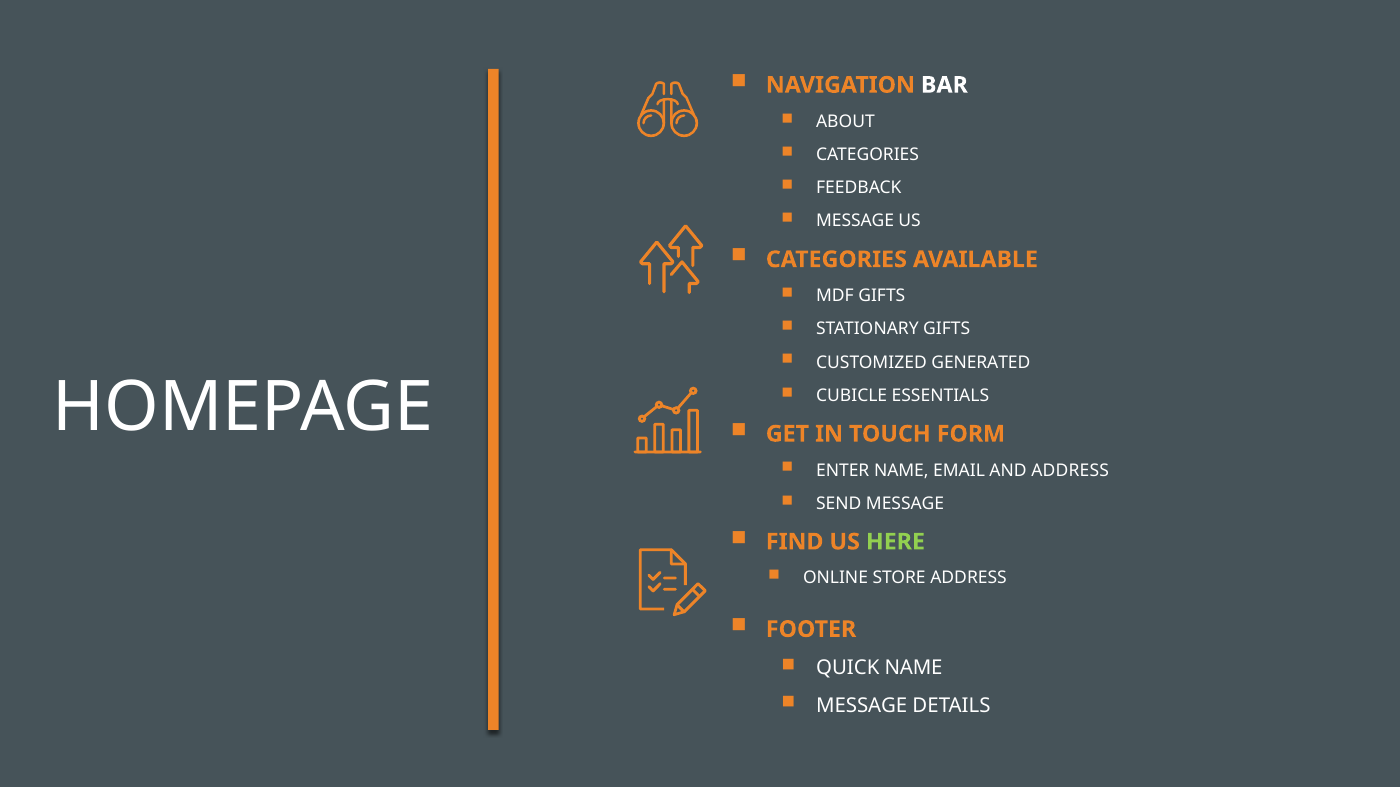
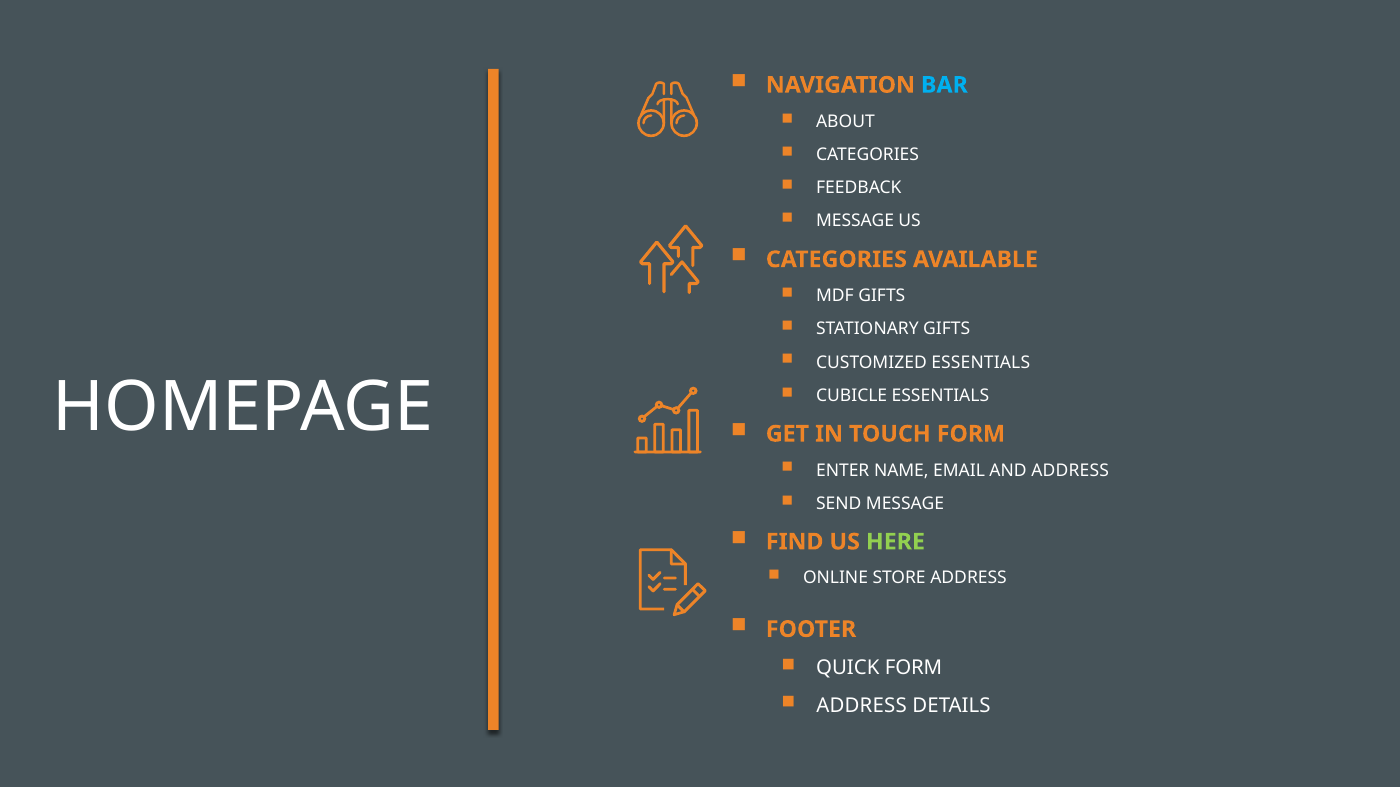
BAR colour: white -> light blue
CUSTOMIZED GENERATED: GENERATED -> ESSENTIALS
QUICK NAME: NAME -> FORM
MESSAGE at (862, 706): MESSAGE -> ADDRESS
